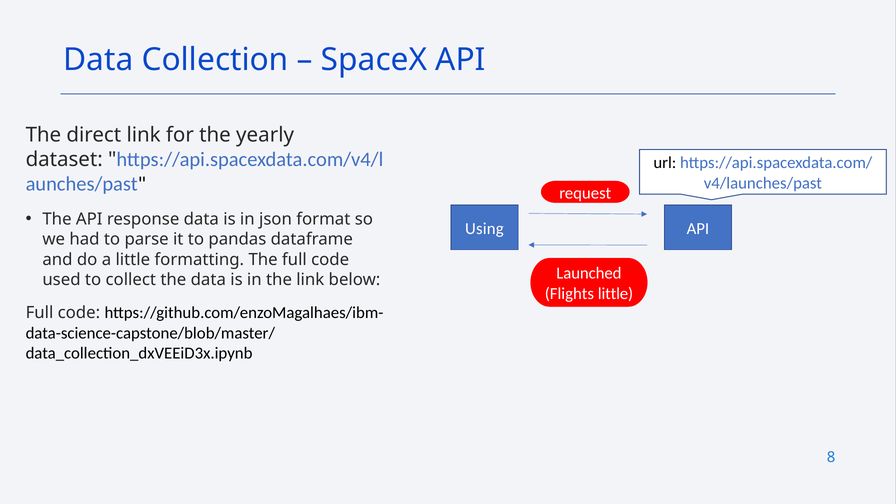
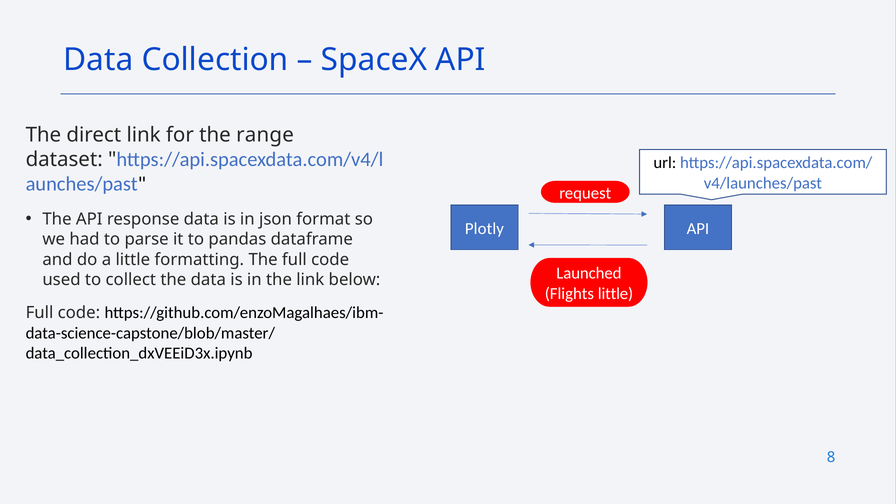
yearly: yearly -> range
Using: Using -> Plotly
